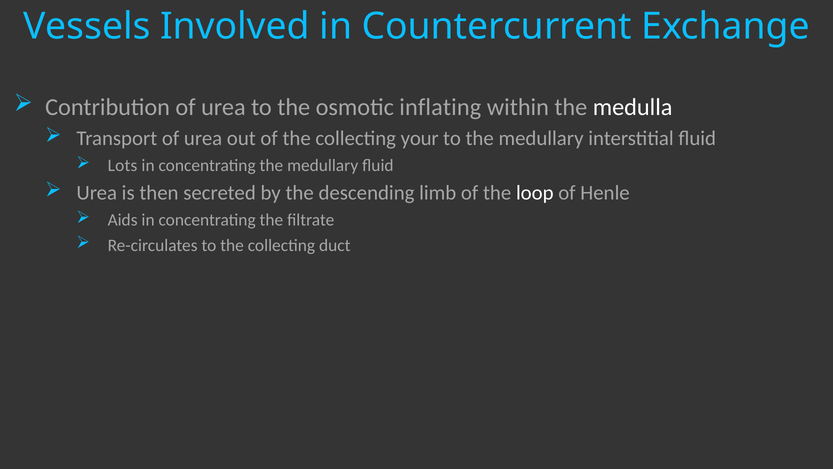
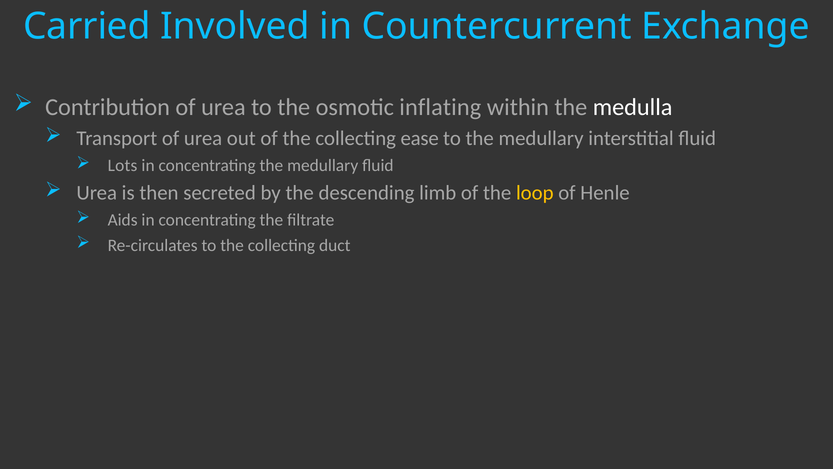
Vessels: Vessels -> Carried
your: your -> ease
loop colour: white -> yellow
